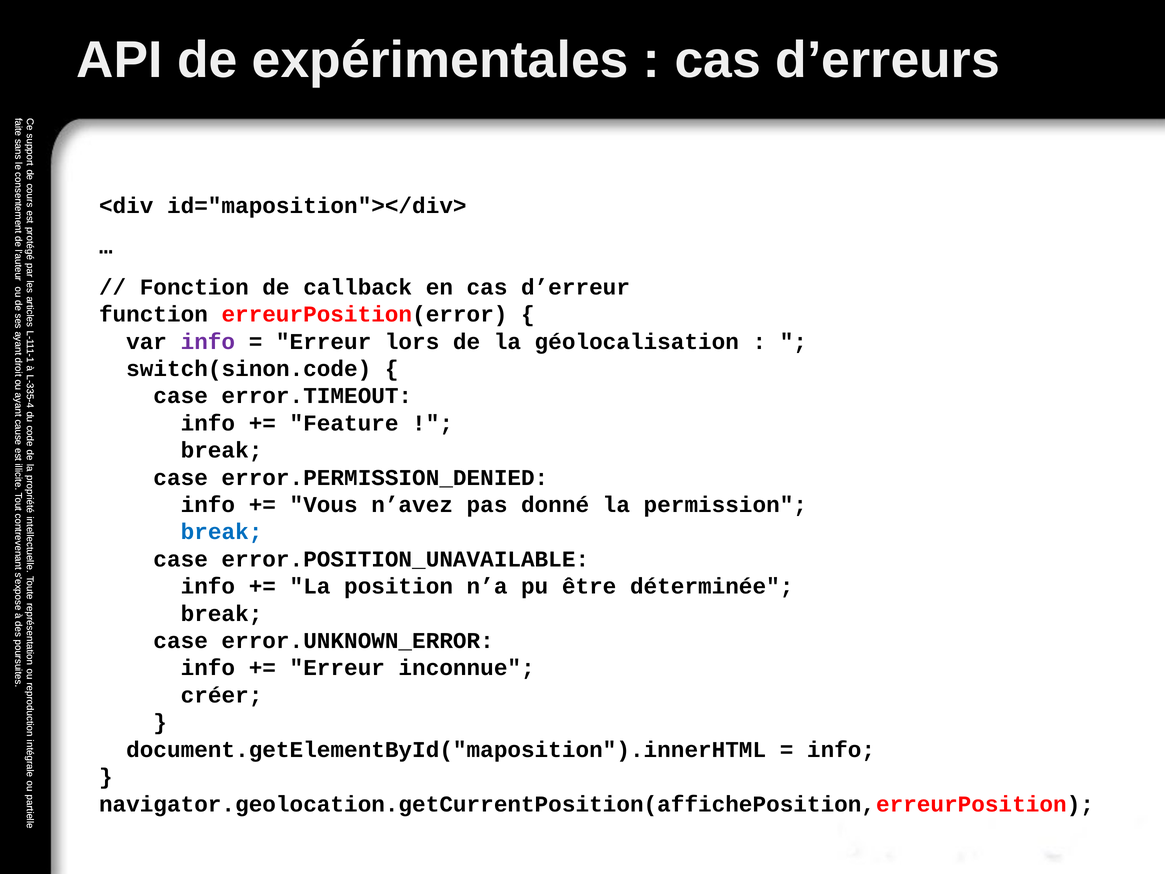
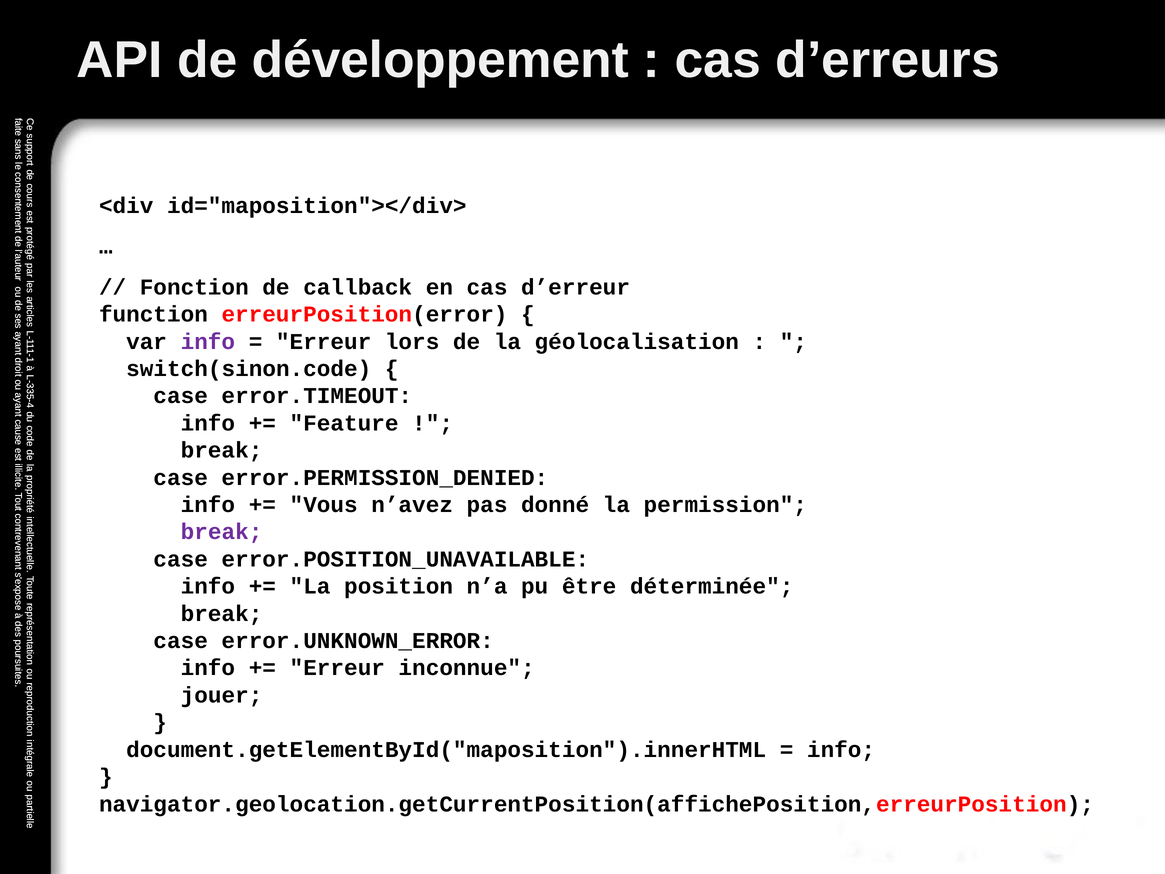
expérimentales: expérimentales -> développement
break at (222, 532) colour: blue -> purple
créer: créer -> jouer
